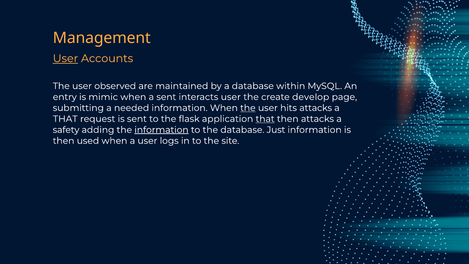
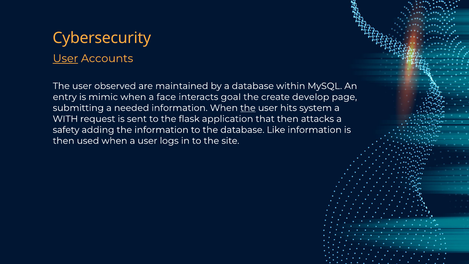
Management: Management -> Cybersecurity
a sent: sent -> face
interacts user: user -> goal
hits attacks: attacks -> system
THAT at (65, 119): THAT -> WITH
that at (265, 119) underline: present -> none
information at (161, 130) underline: present -> none
Just: Just -> Like
